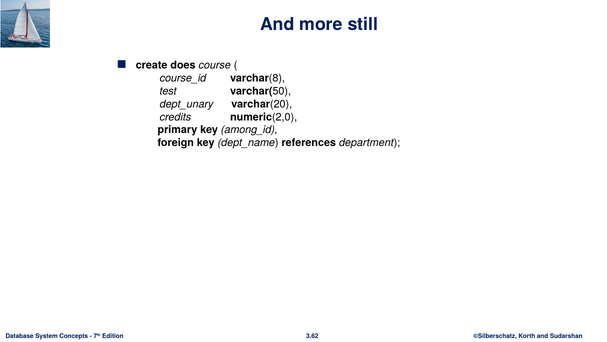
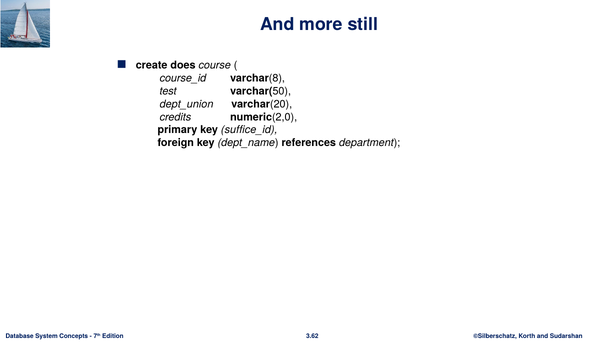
dept_unary: dept_unary -> dept_union
among_id: among_id -> suffice_id
